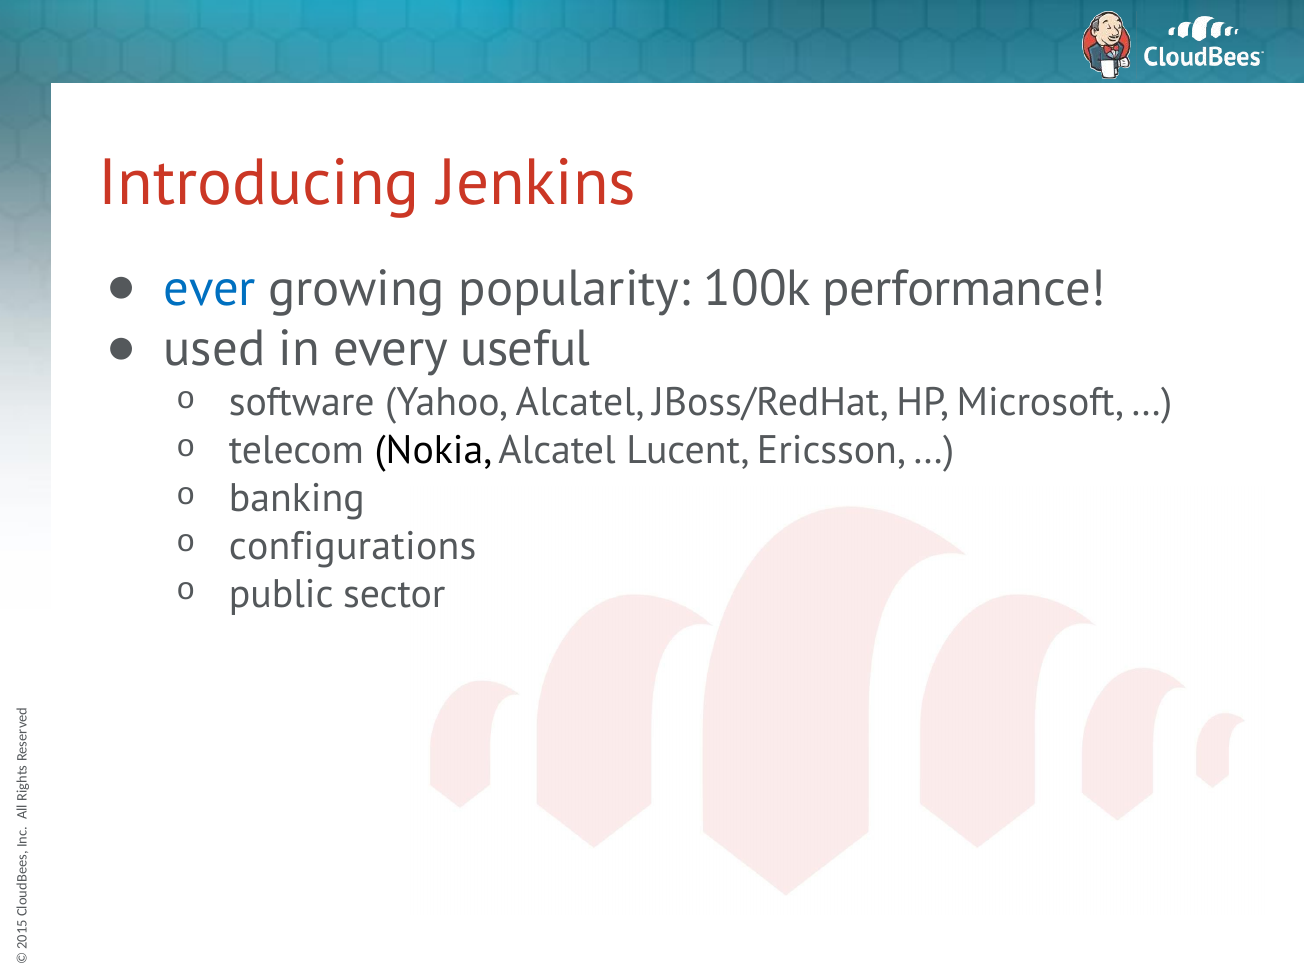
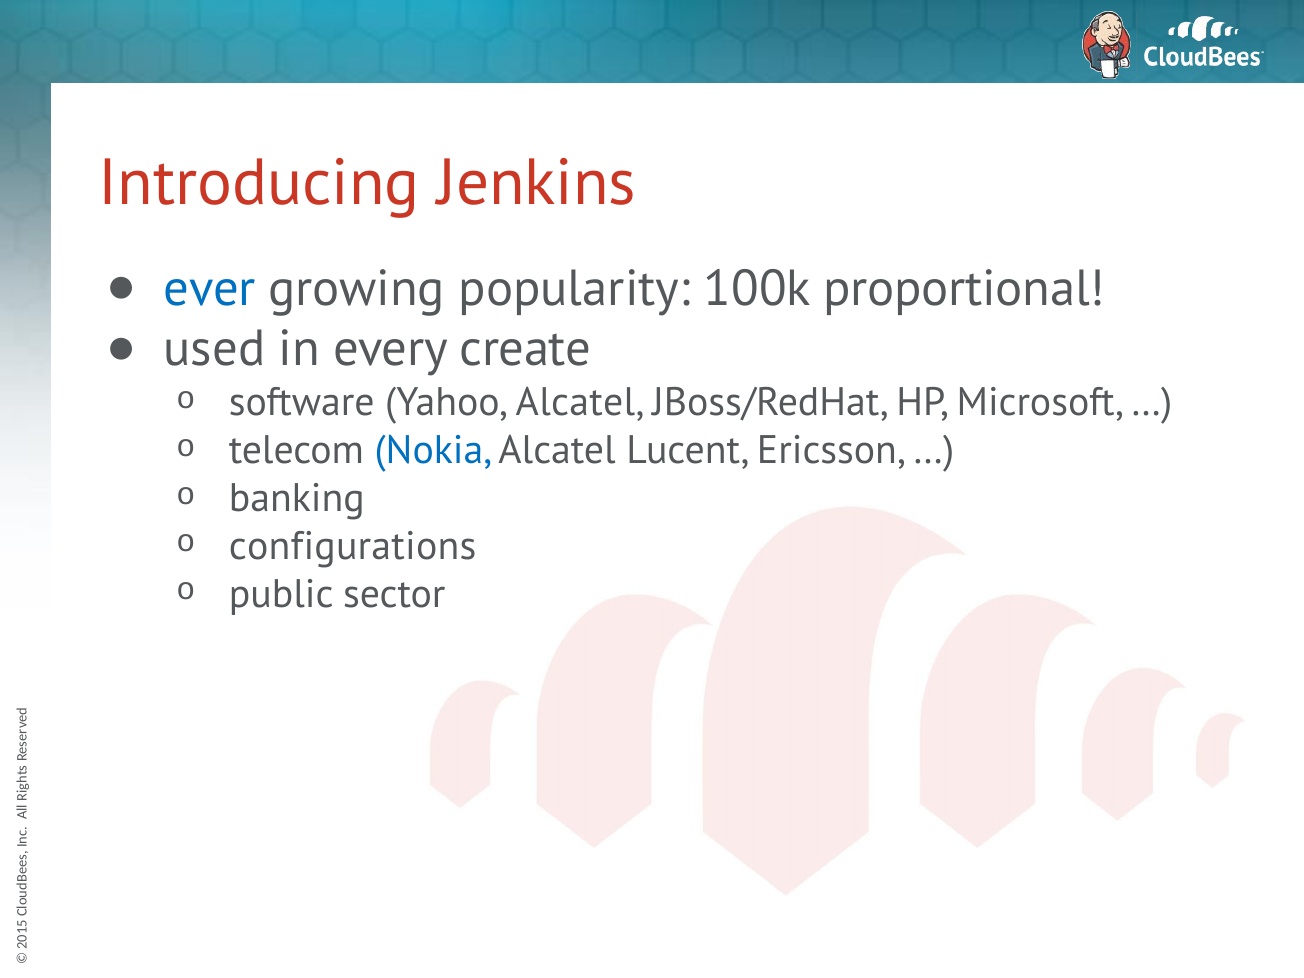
performance: performance -> proportional
useful: useful -> create
Nokia colour: black -> blue
